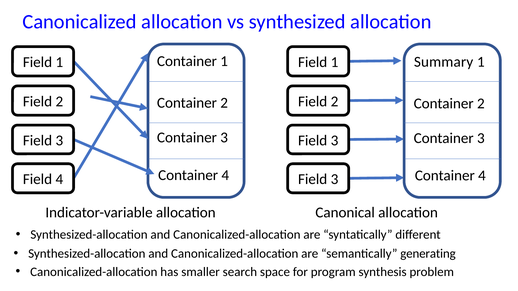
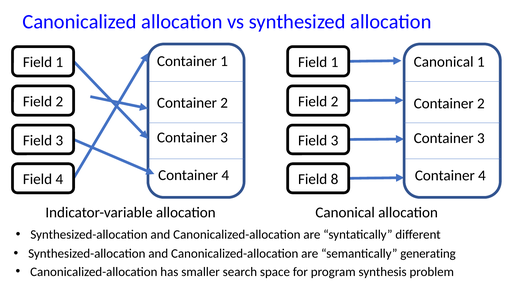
Summary at (444, 62): Summary -> Canonical
3 at (335, 180): 3 -> 8
